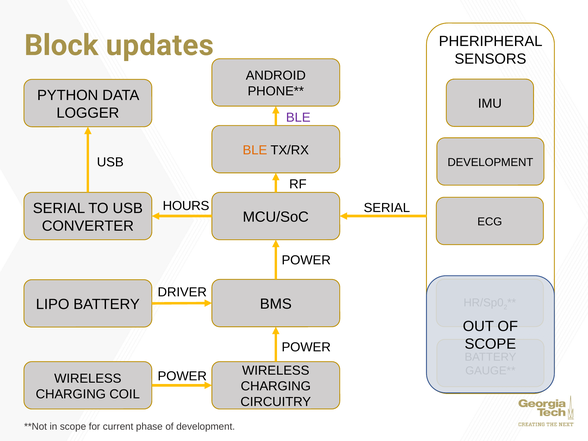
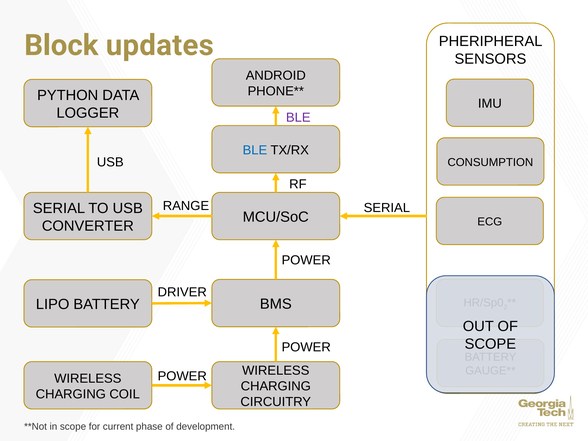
BLE at (255, 150) colour: orange -> blue
DEVELOPMENT at (490, 162): DEVELOPMENT -> CONSUMPTION
HOURS: HOURS -> RANGE
